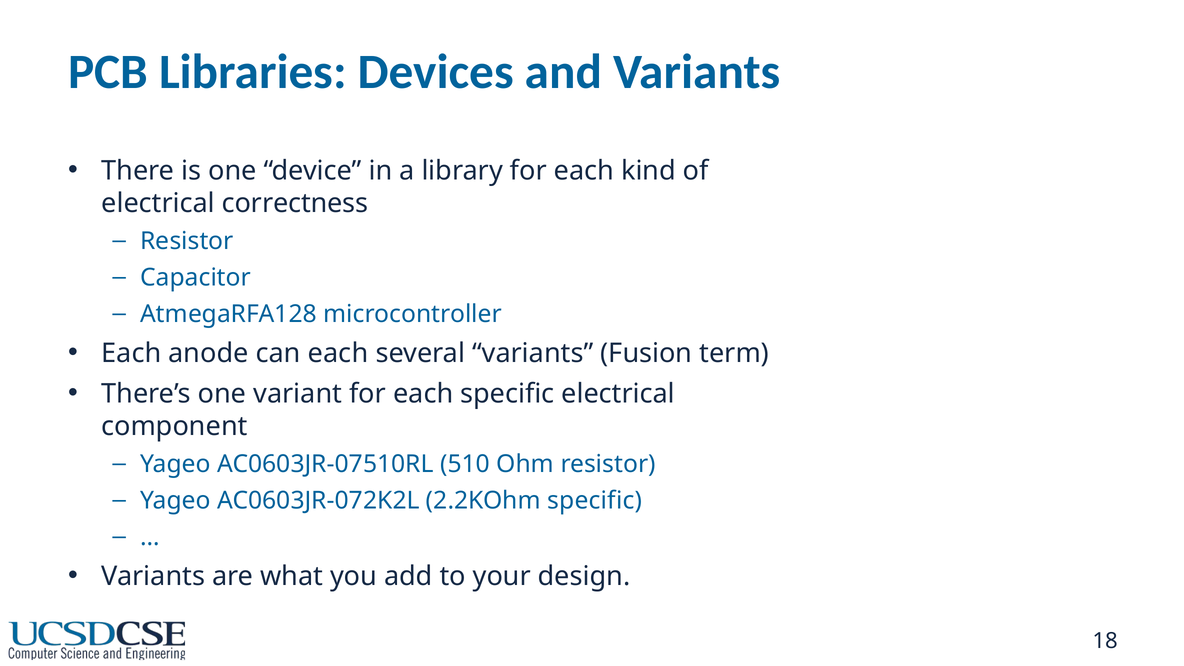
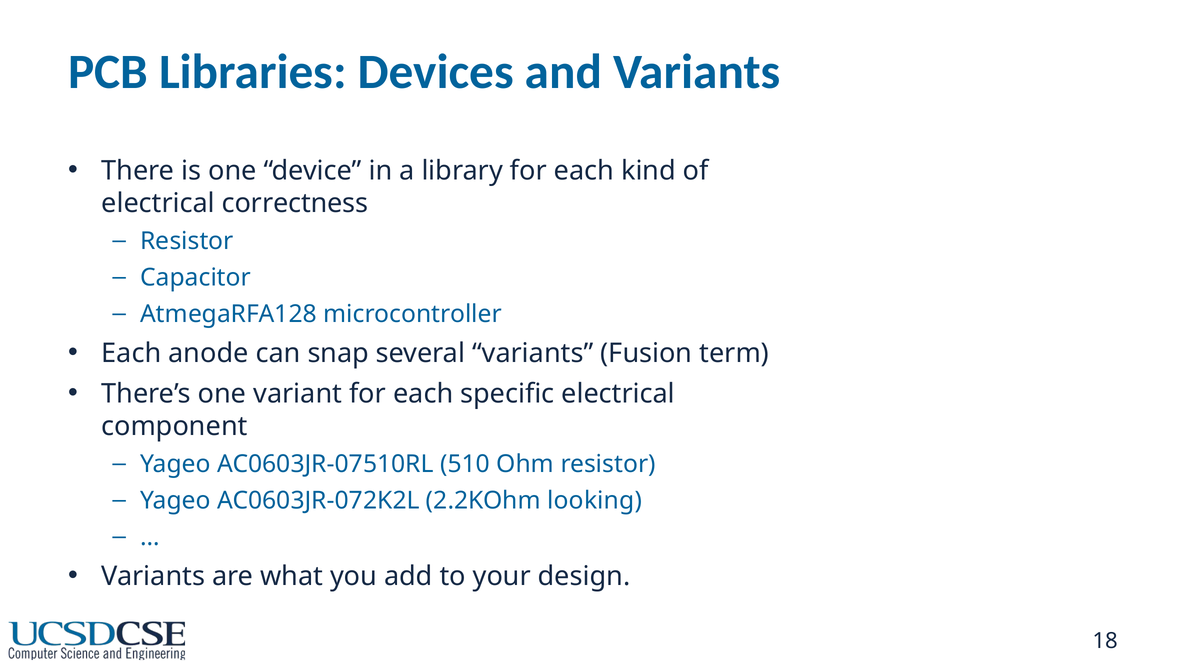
can each: each -> snap
2.2KOhm specific: specific -> looking
